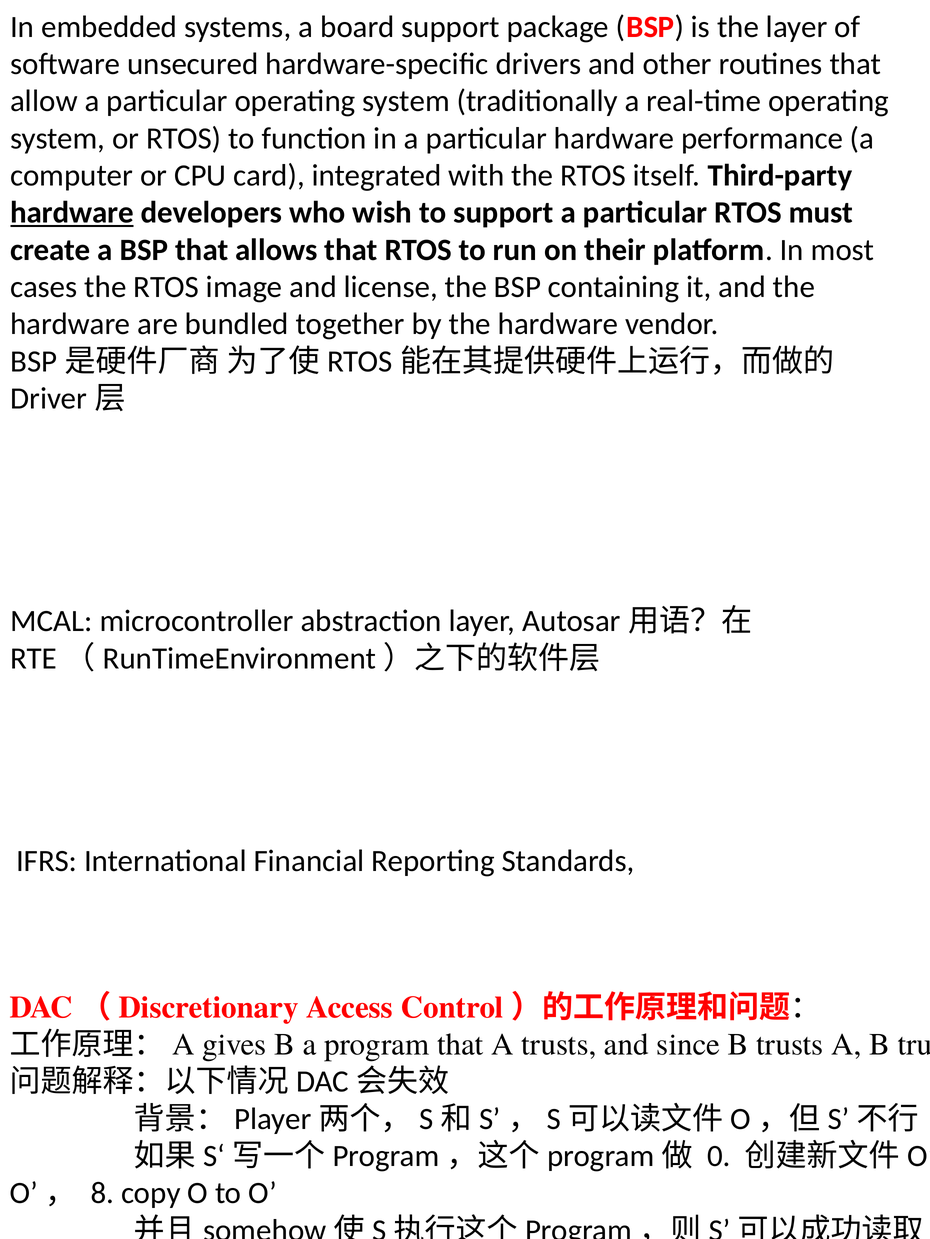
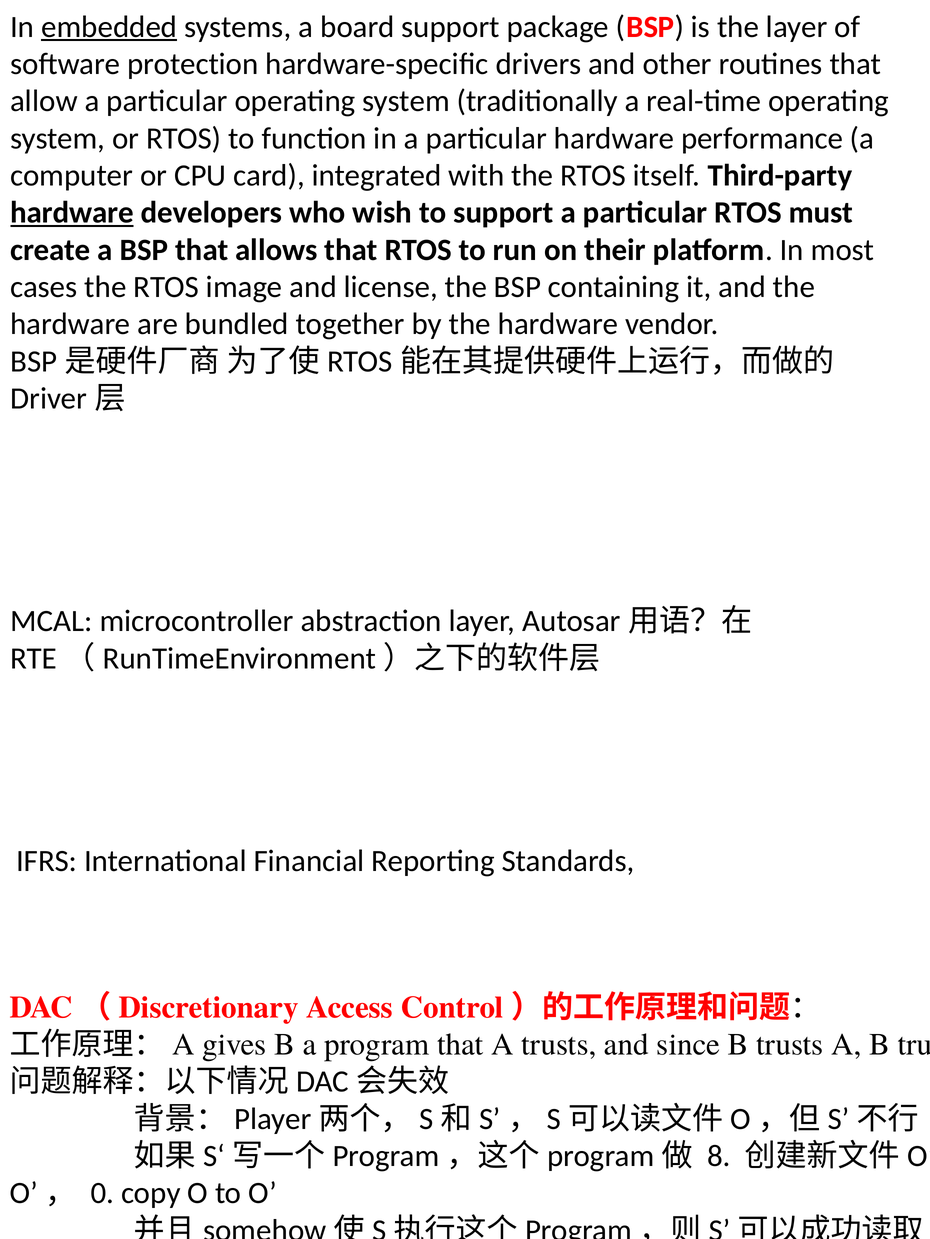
embedded underline: none -> present
unsecured: unsecured -> protection
0: 0 -> 8
8: 8 -> 0
